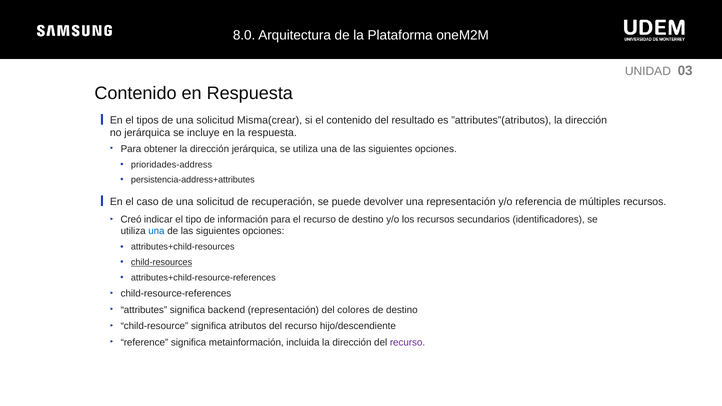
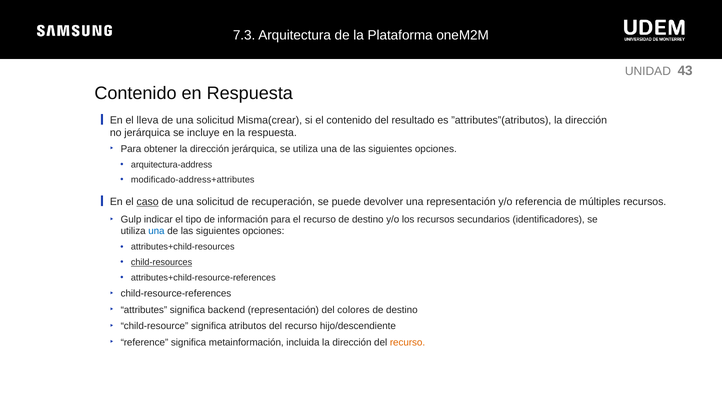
8.0: 8.0 -> 7.3
03: 03 -> 43
tipos: tipos -> lleva
prioridades-address: prioridades-address -> arquitectura-address
persistencia-address+attributes: persistencia-address+attributes -> modificado-address+attributes
caso underline: none -> present
Creó: Creó -> Gulp
recurso at (408, 342) colour: purple -> orange
